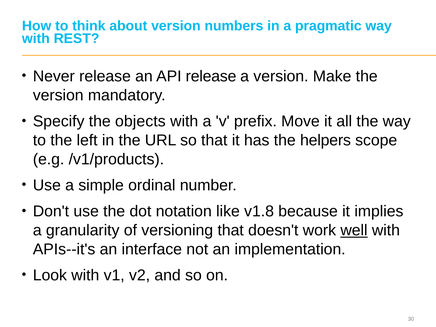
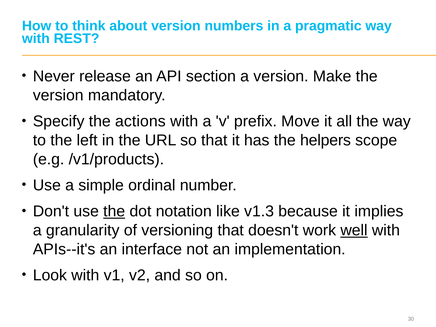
API release: release -> section
objects: objects -> actions
the at (114, 211) underline: none -> present
v1.8: v1.8 -> v1.3
